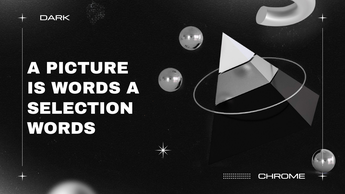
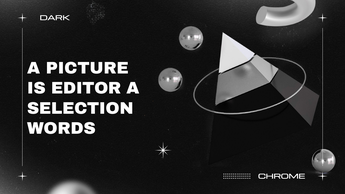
IS WORDS: WORDS -> EDITOR
